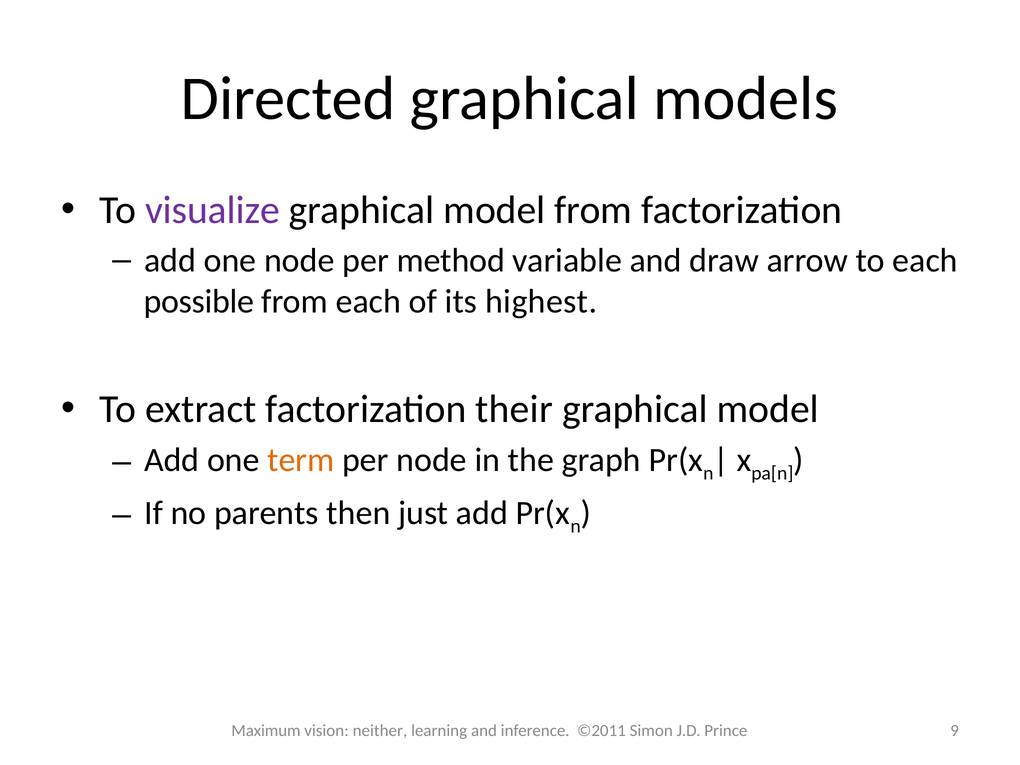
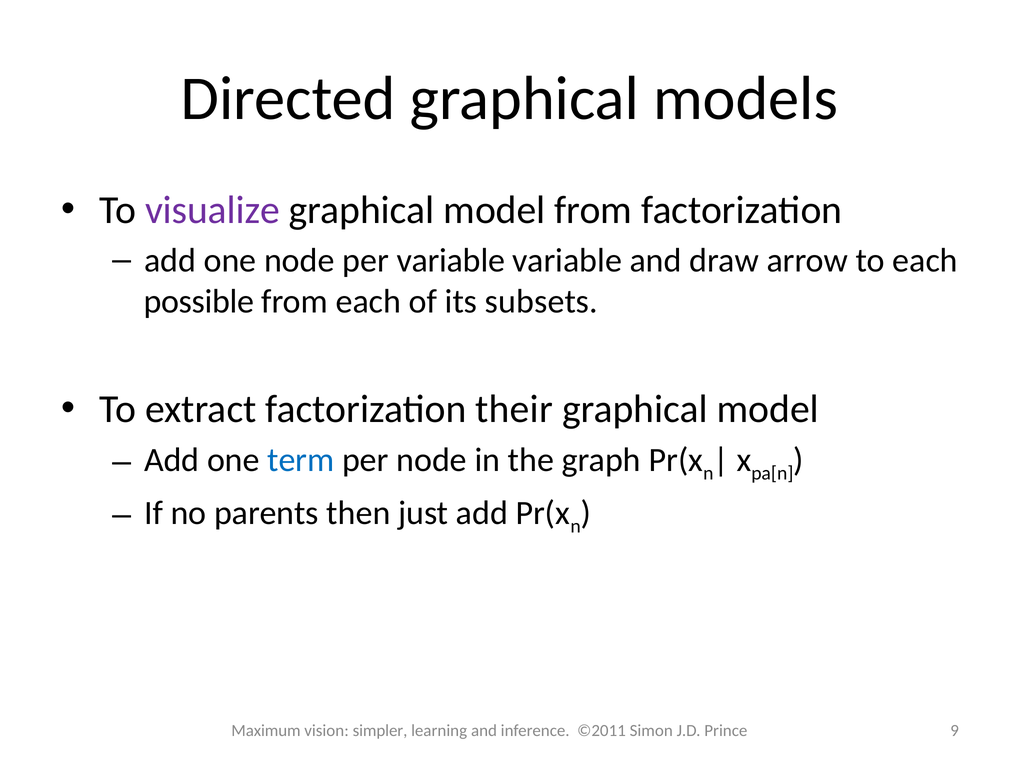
per method: method -> variable
highest: highest -> subsets
term colour: orange -> blue
neither: neither -> simpler
